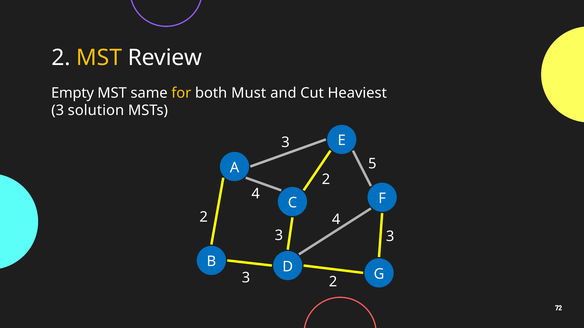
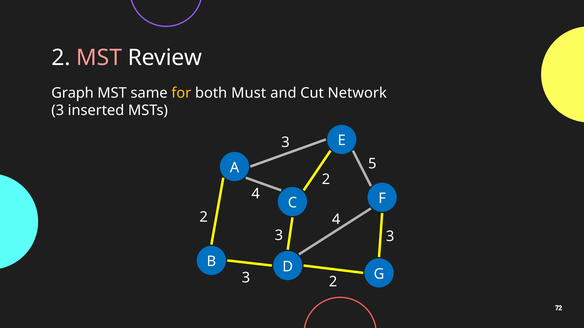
MST at (99, 58) colour: yellow -> pink
Empty: Empty -> Graph
Heaviest: Heaviest -> Network
solution: solution -> inserted
